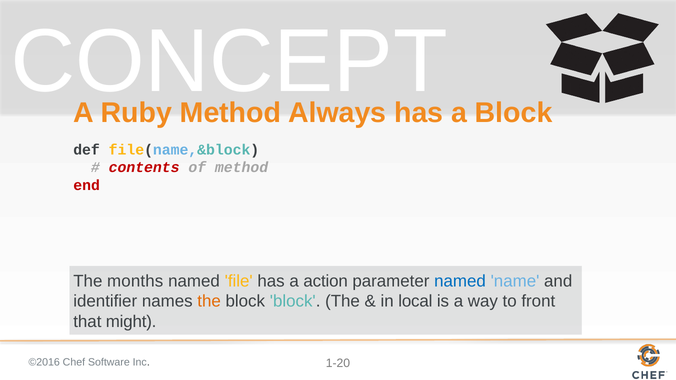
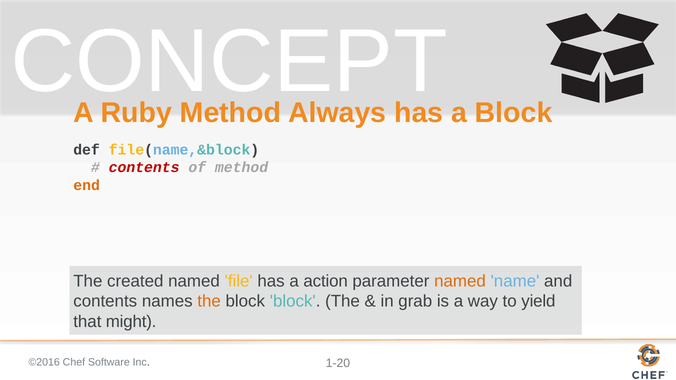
end colour: red -> orange
months: months -> created
named at (460, 281) colour: blue -> orange
identifier at (105, 302): identifier -> contents
local: local -> grab
front: front -> yield
